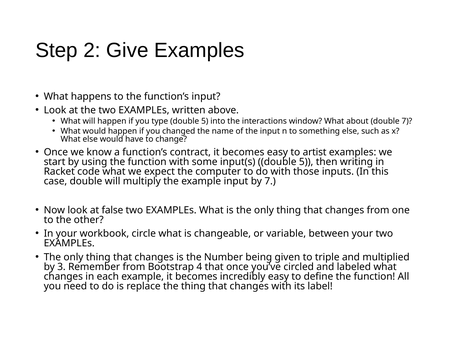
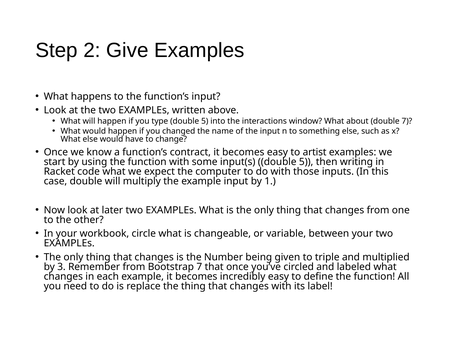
by 7: 7 -> 1
false: false -> later
Bootstrap 4: 4 -> 7
